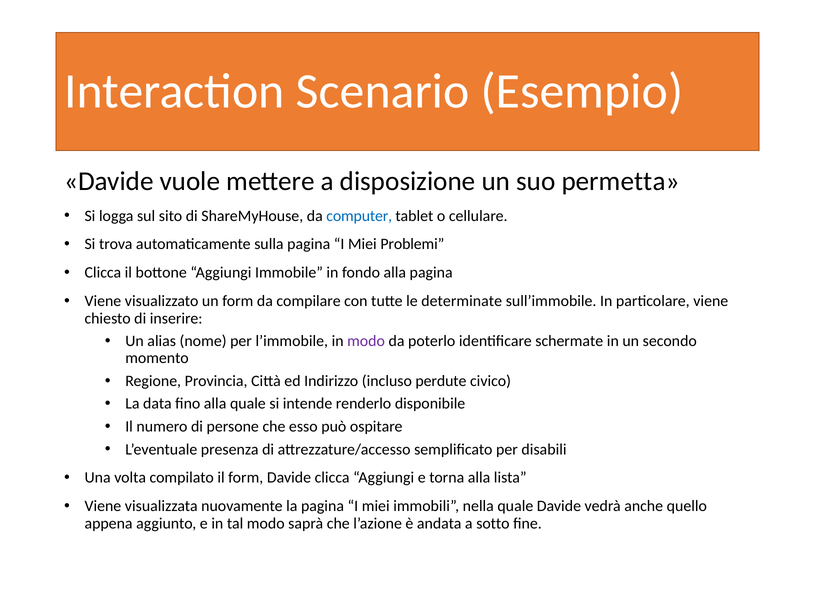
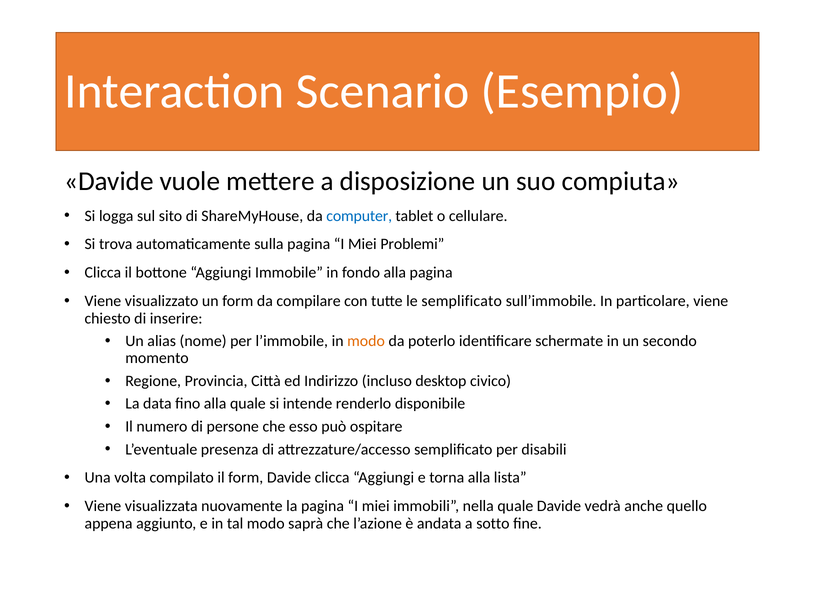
permetta: permetta -> compiuta
le determinate: determinate -> semplificato
modo at (366, 341) colour: purple -> orange
perdute: perdute -> desktop
